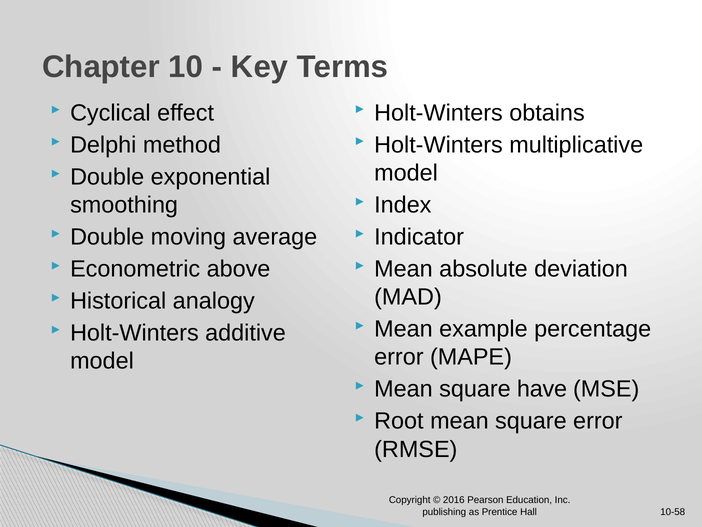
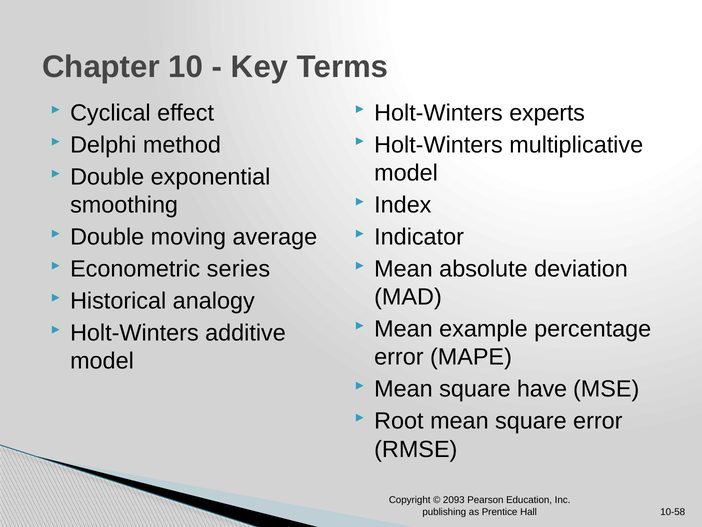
obtains: obtains -> experts
above: above -> series
2016: 2016 -> 2093
